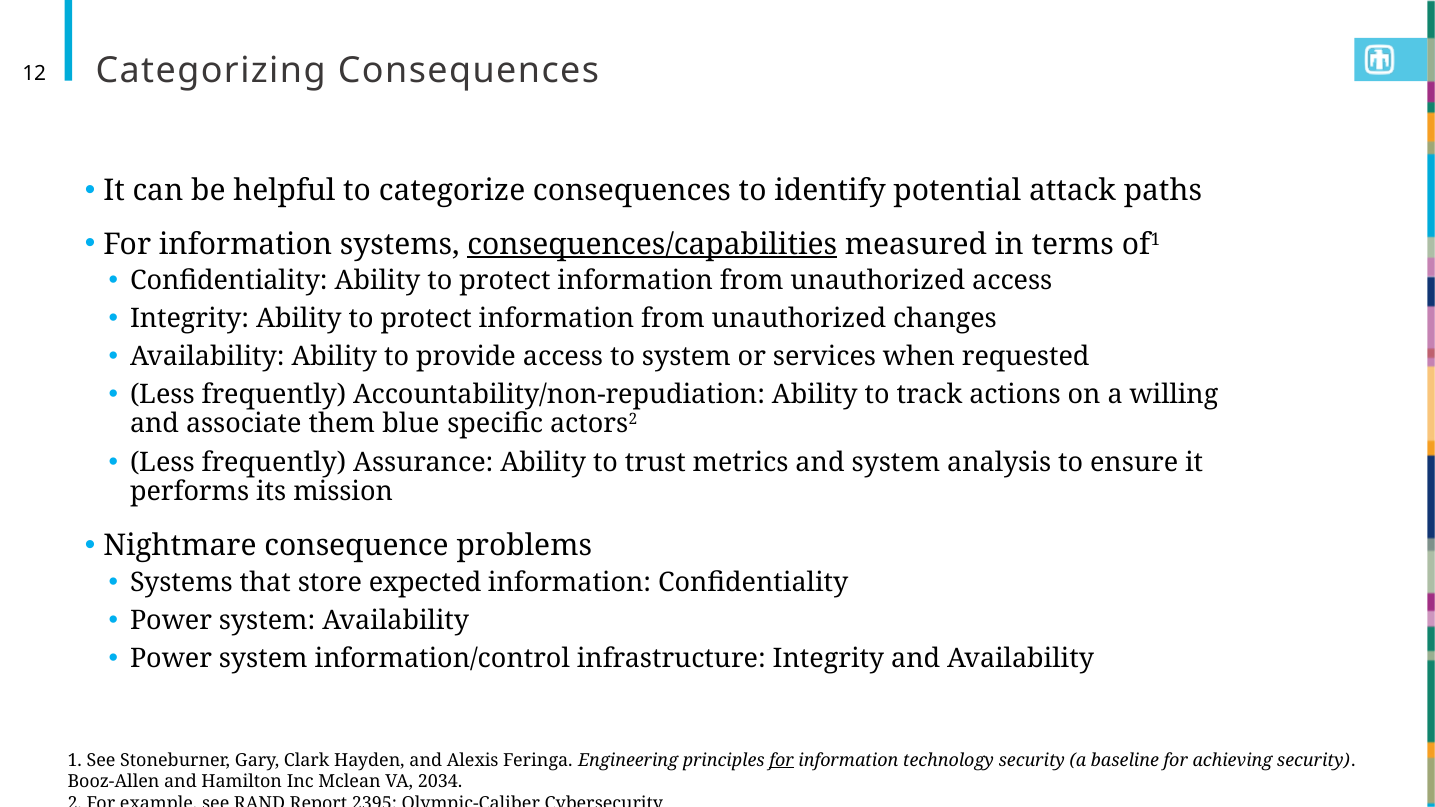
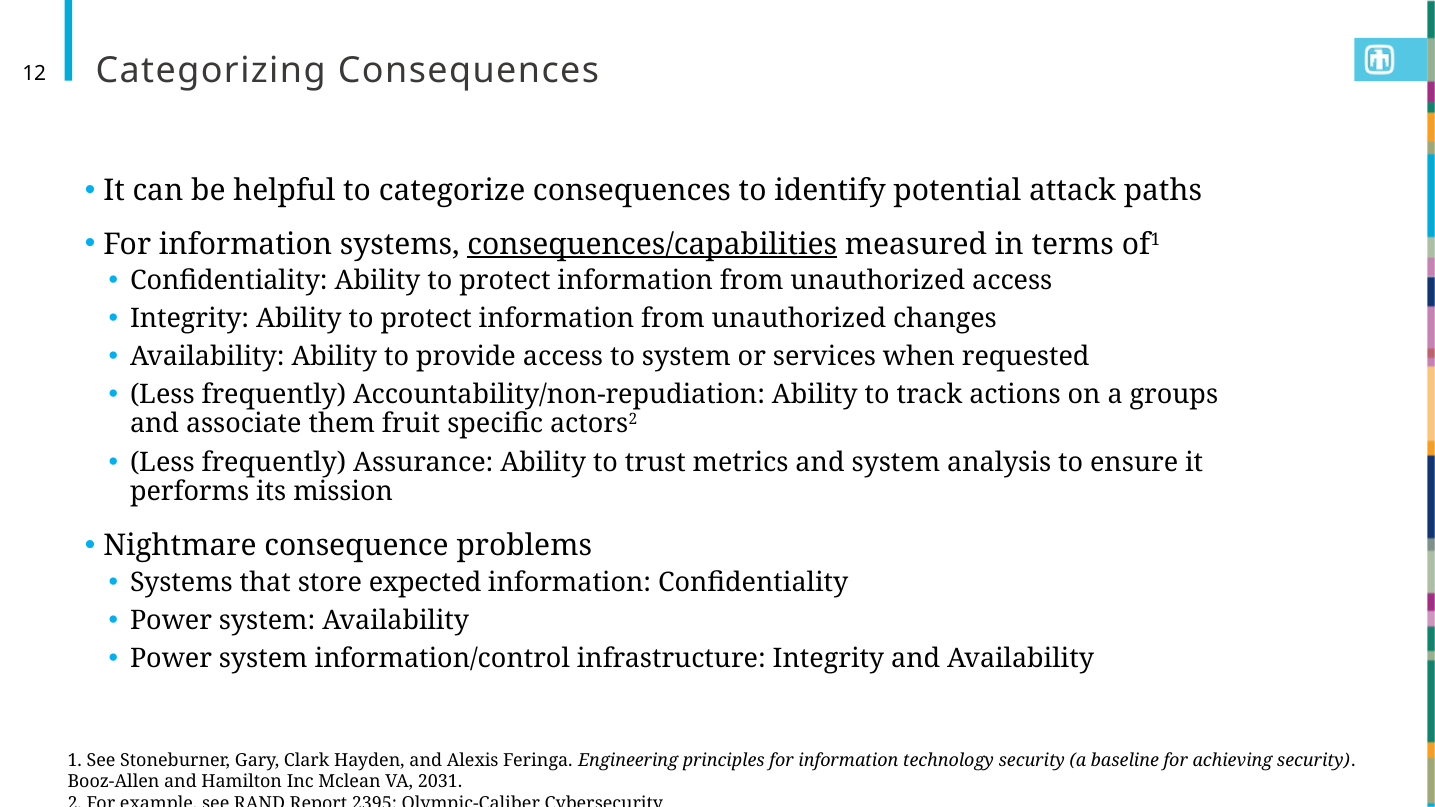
willing: willing -> groups
blue: blue -> fruit
for at (782, 760) underline: present -> none
2034: 2034 -> 2031
